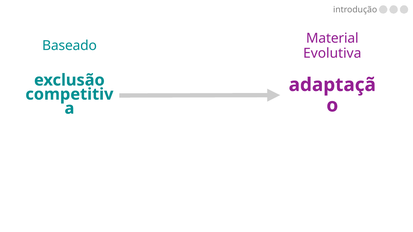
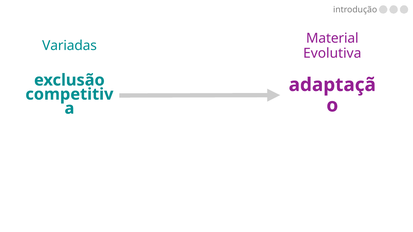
Baseado: Baseado -> Variadas
